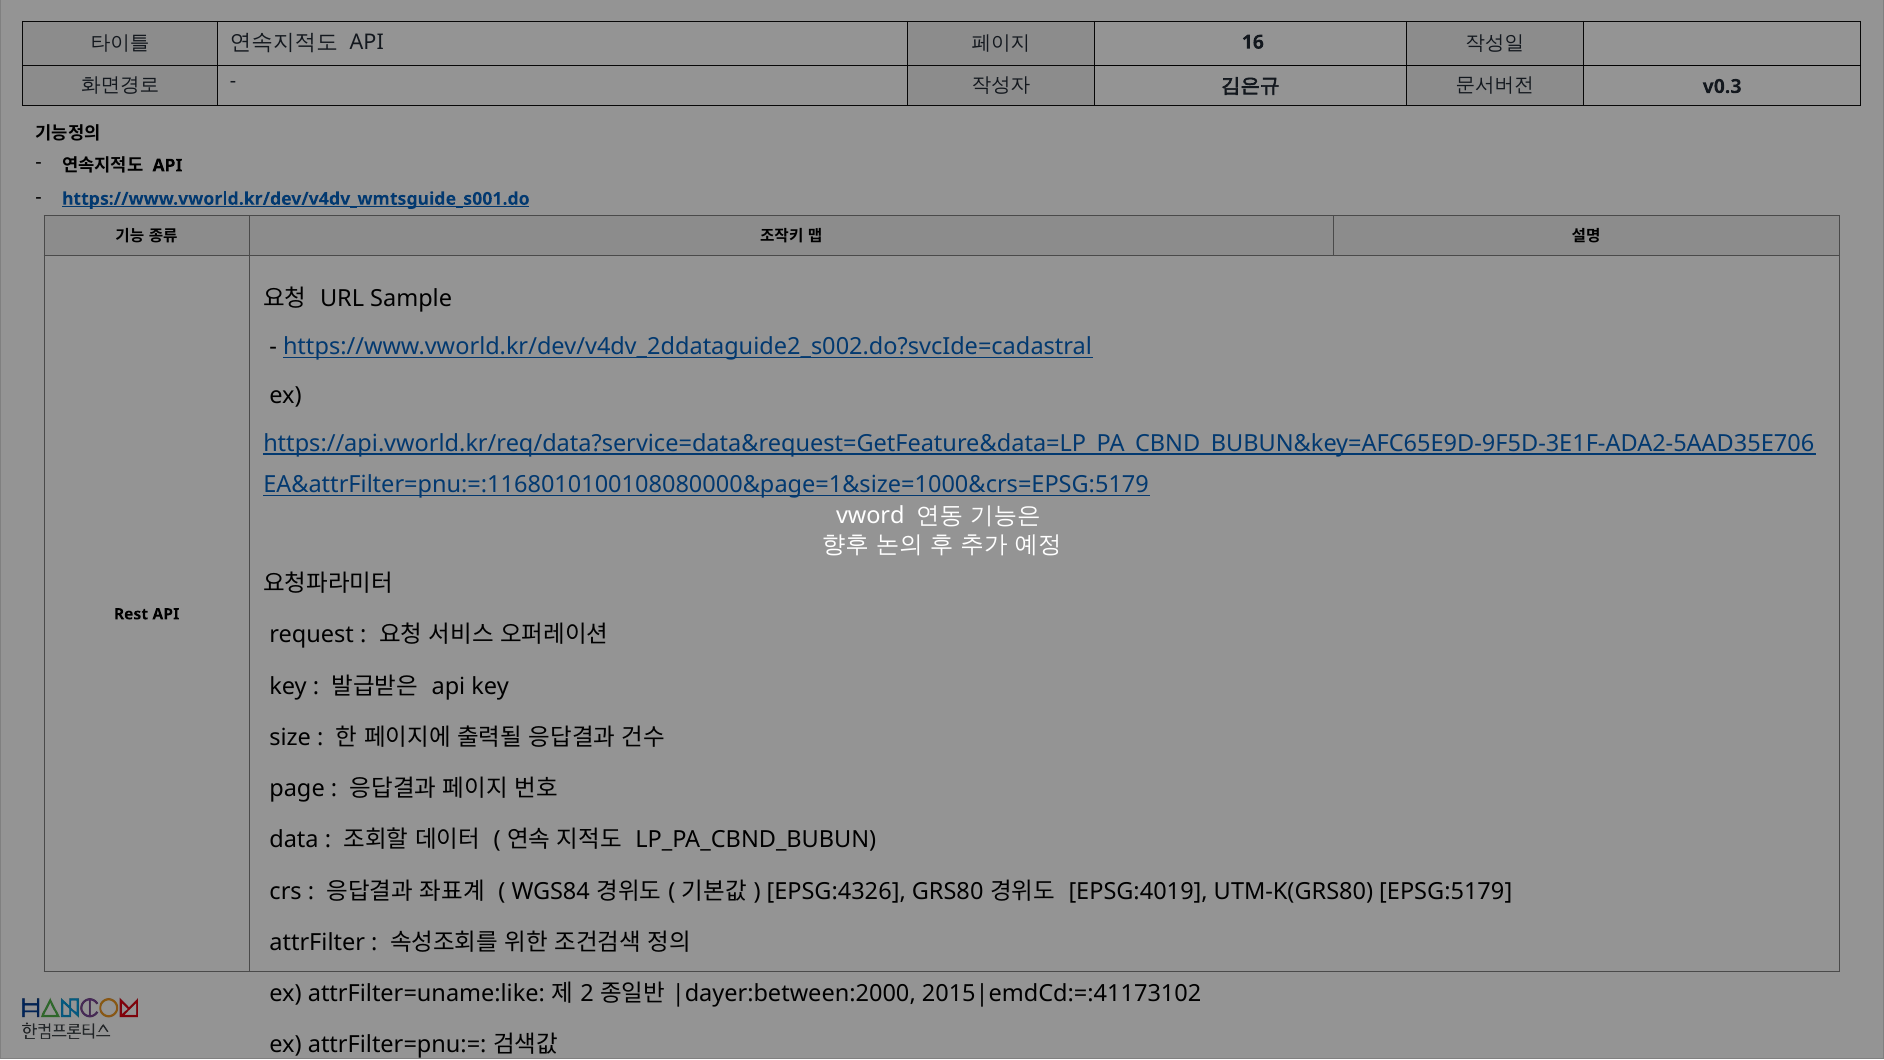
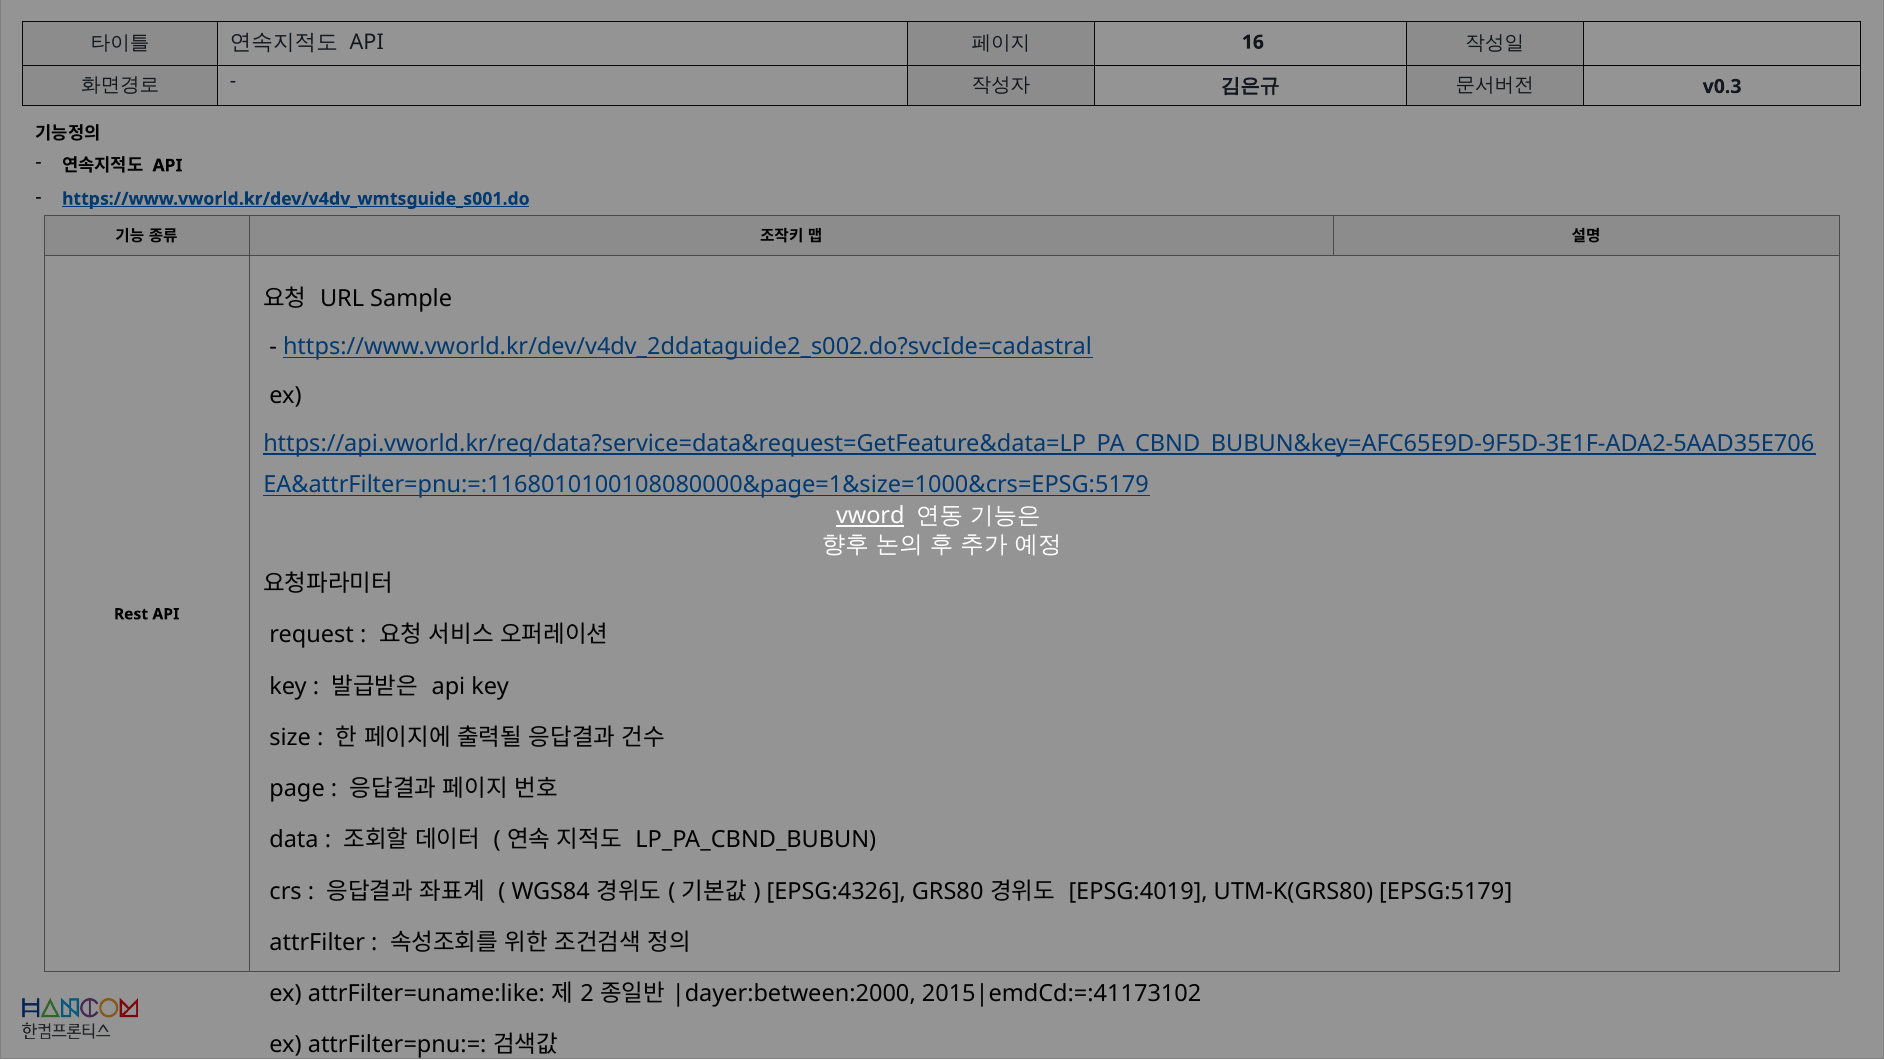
vword underline: none -> present
